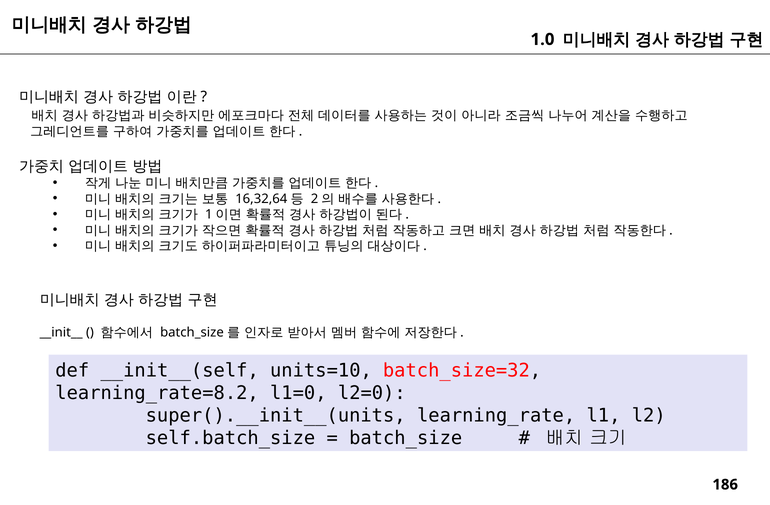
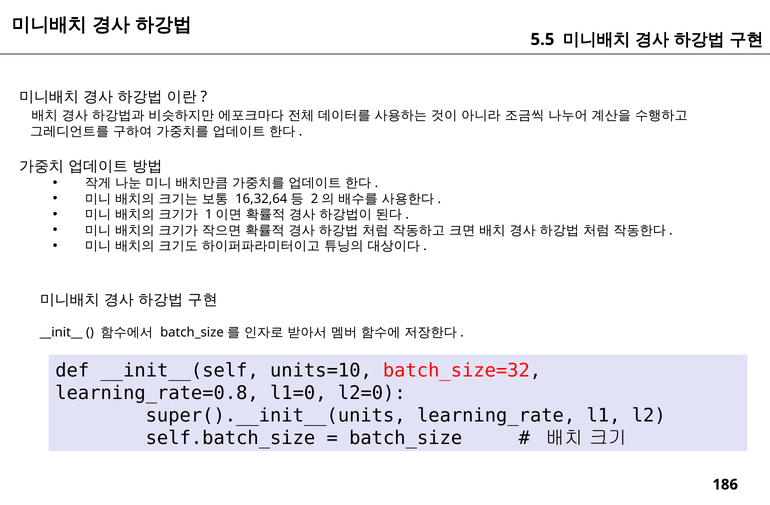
1.0: 1.0 -> 5.5
learning_rate=8.2: learning_rate=8.2 -> learning_rate=0.8
